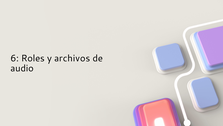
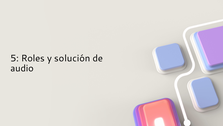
6: 6 -> 5
archivos: archivos -> solución
